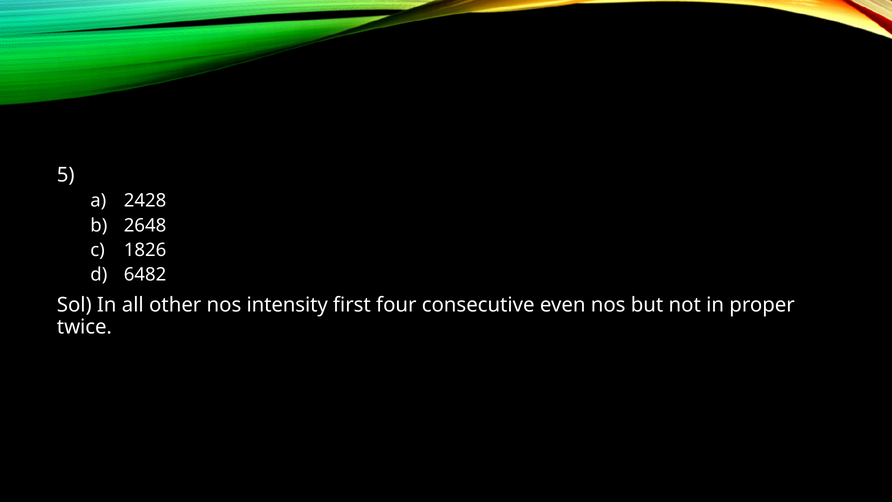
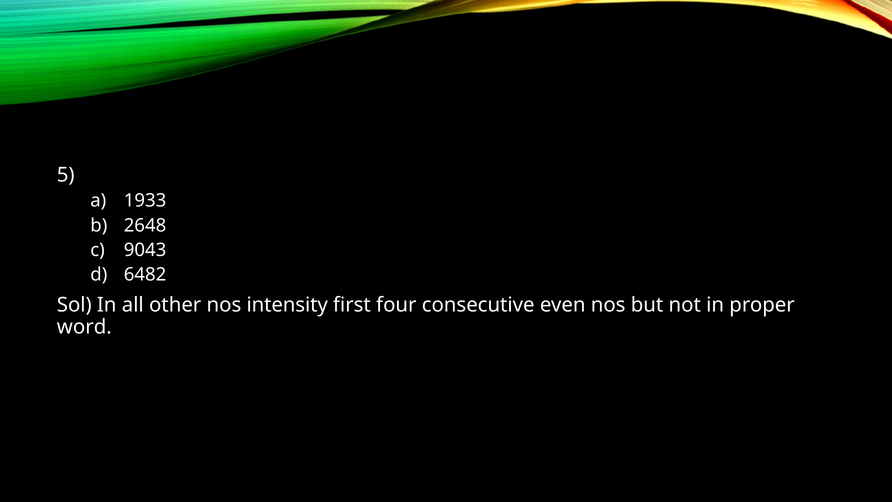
2428: 2428 -> 1933
1826: 1826 -> 9043
twice: twice -> word
